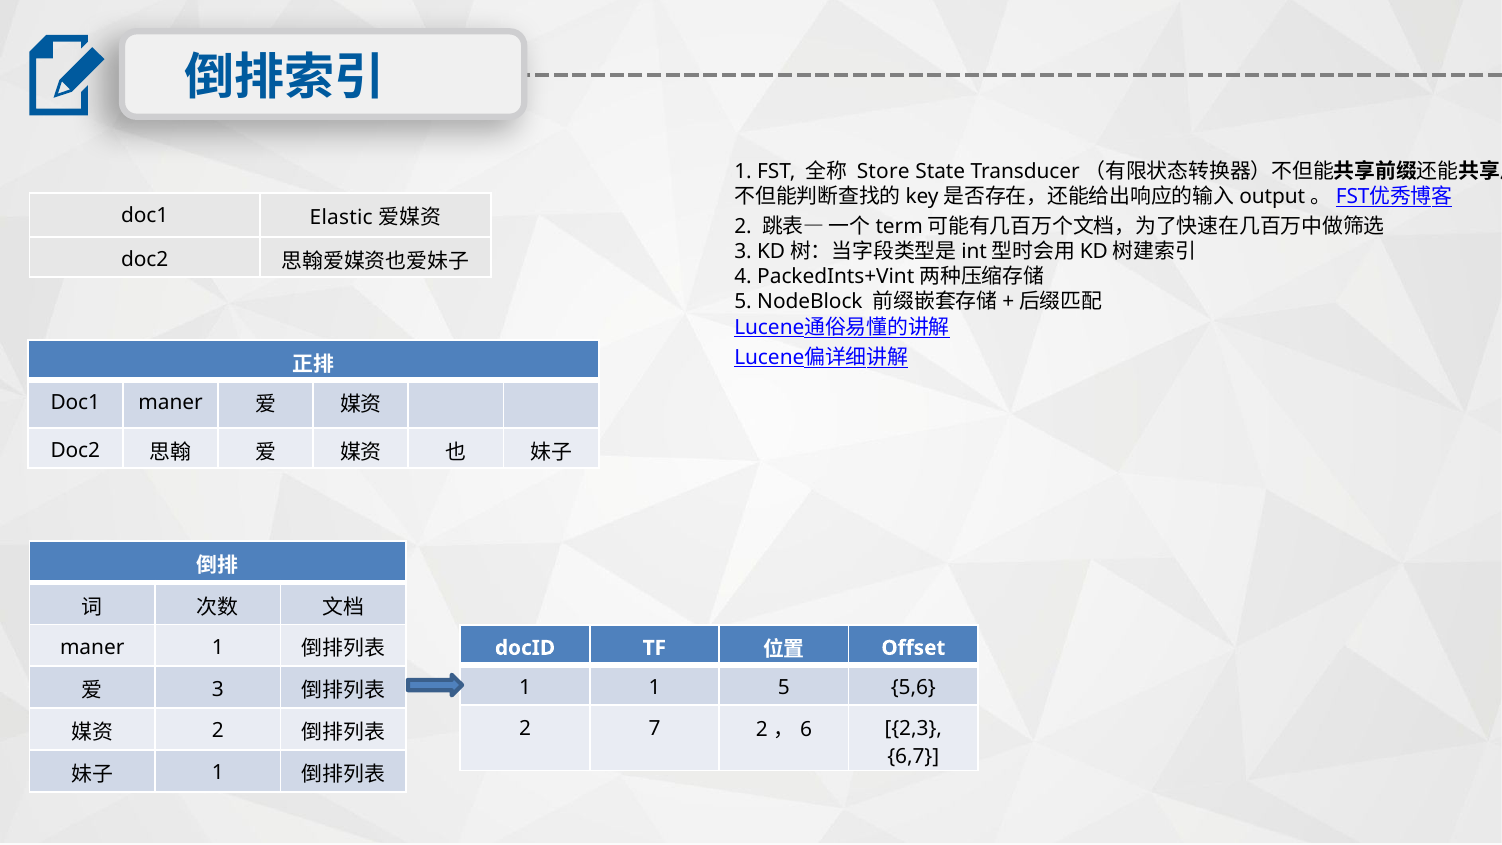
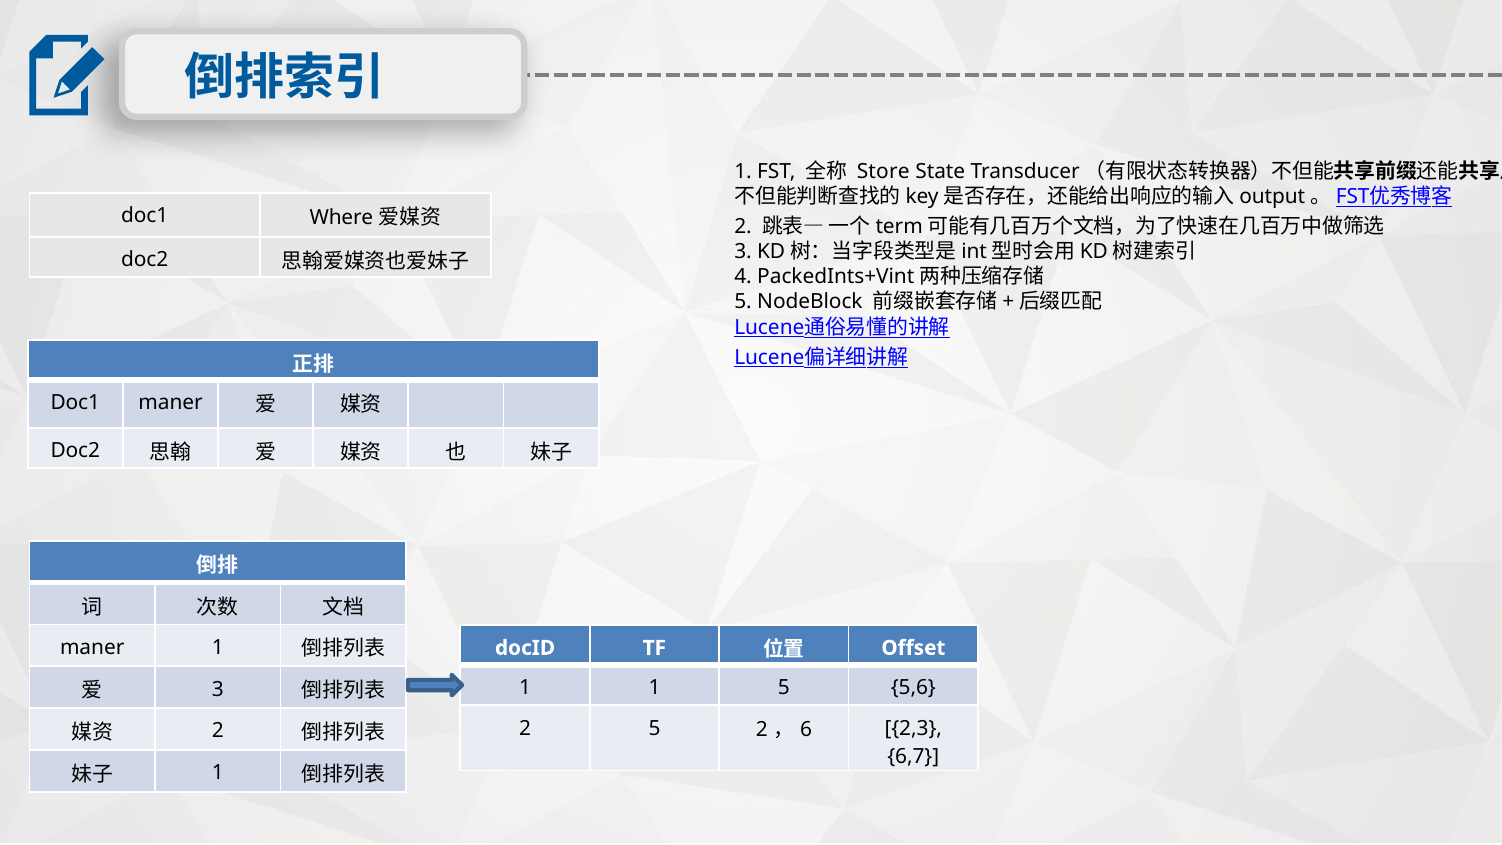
Elastic: Elastic -> Where
2 7: 7 -> 5
